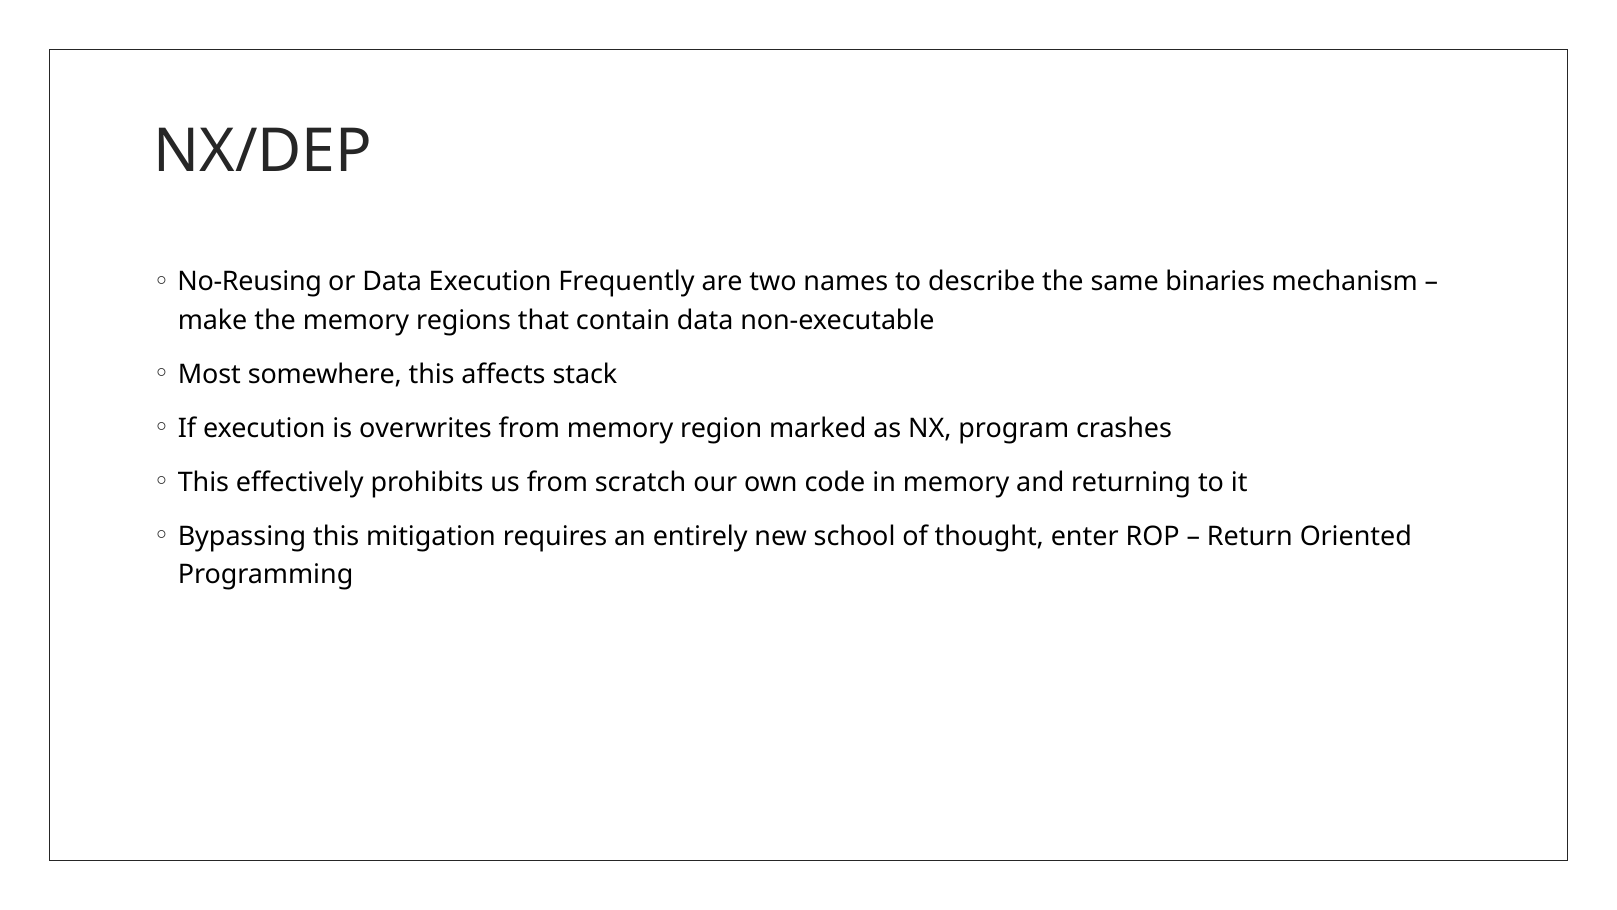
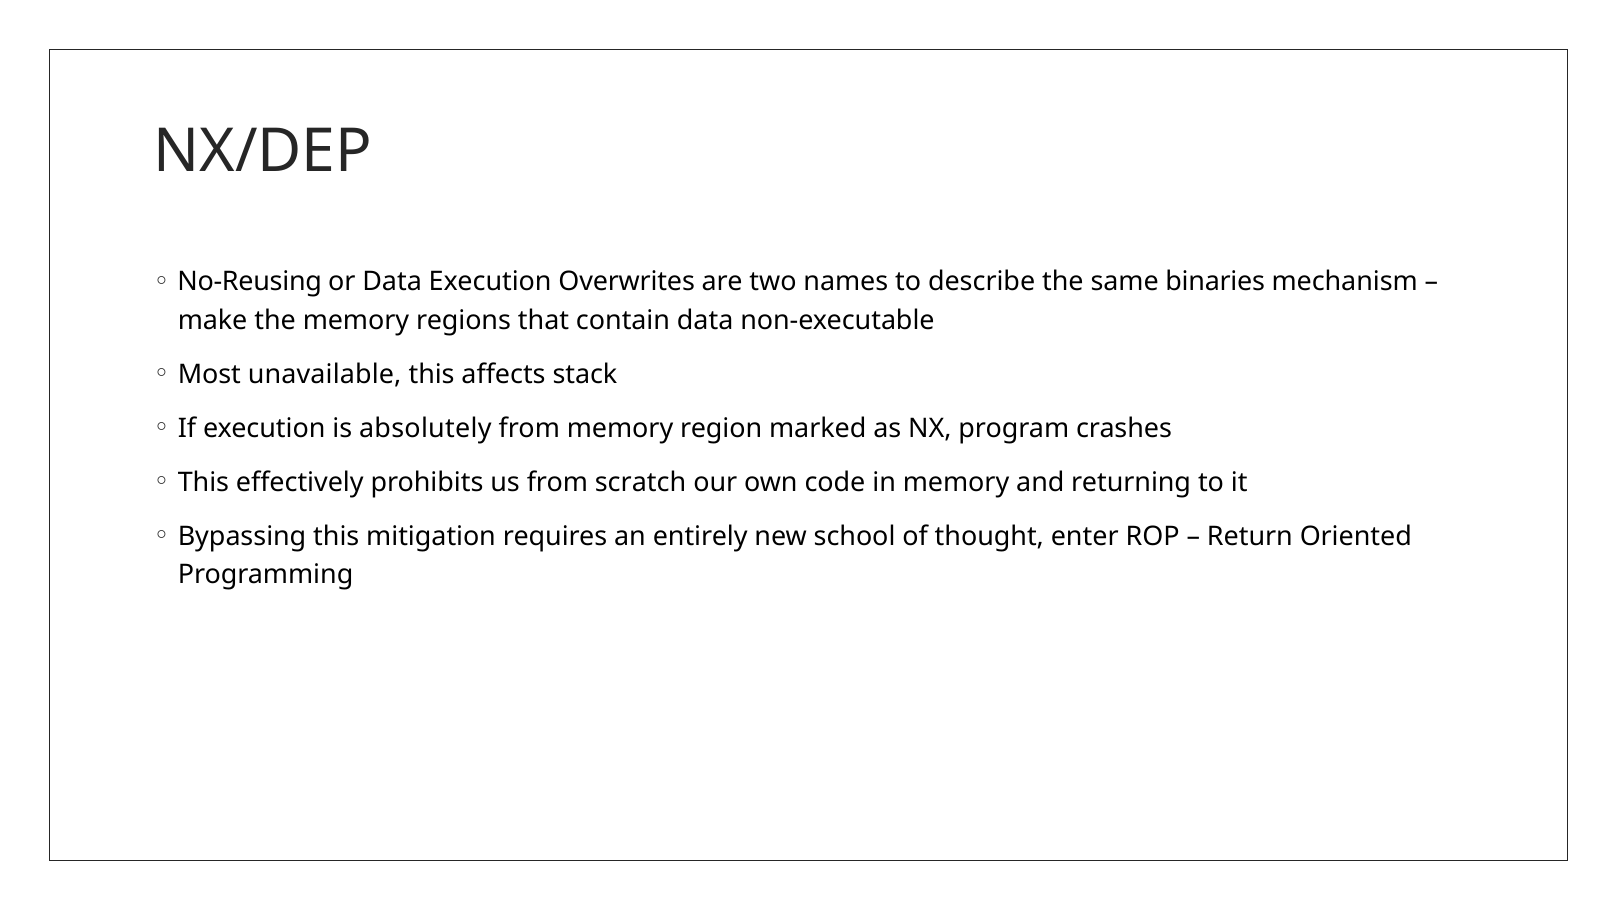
Frequently: Frequently -> Overwrites
somewhere: somewhere -> unavailable
overwrites: overwrites -> absolutely
